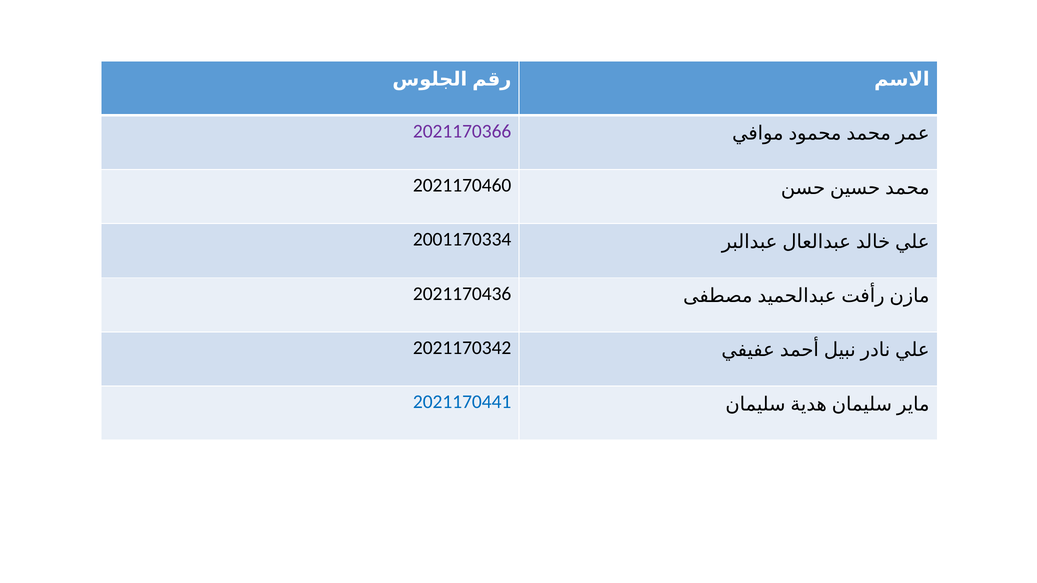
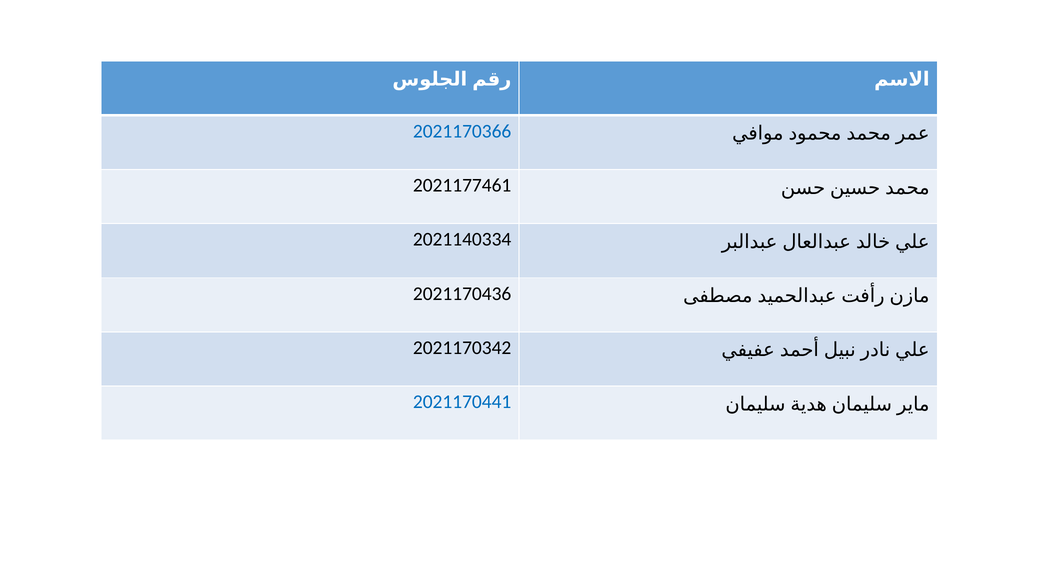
2021170366 colour: purple -> blue
2021170460: 2021170460 -> 2021177461
2001170334: 2001170334 -> 2021140334
